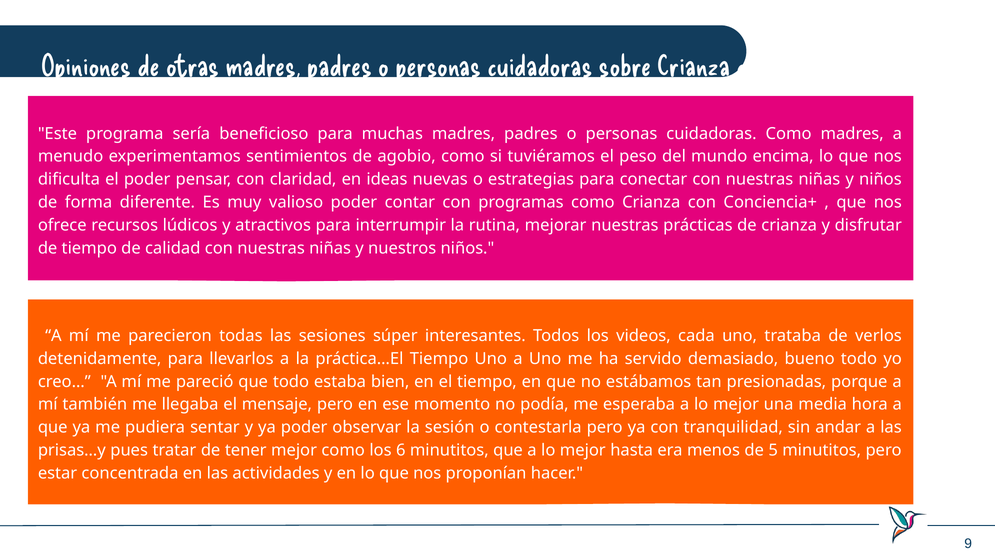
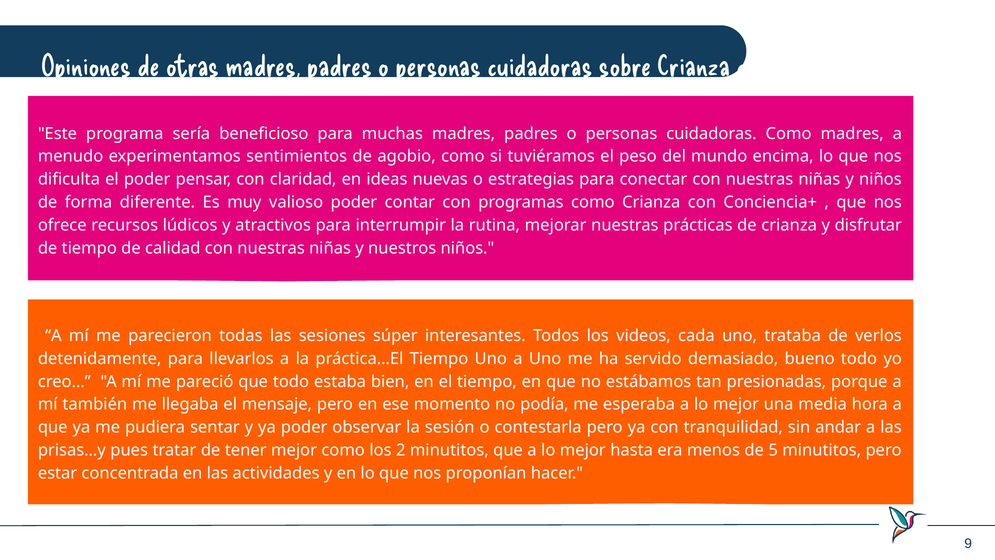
6: 6 -> 2
